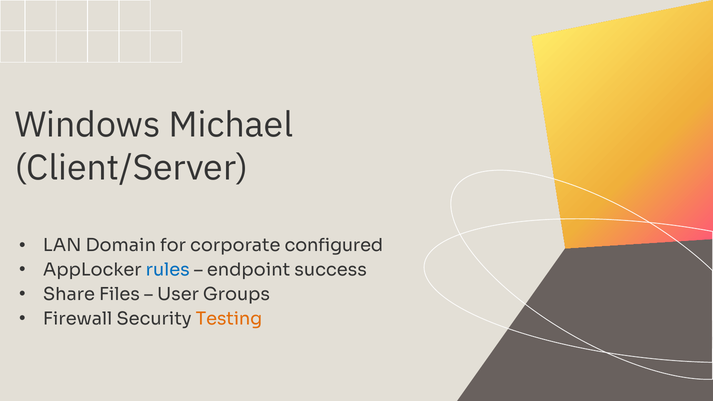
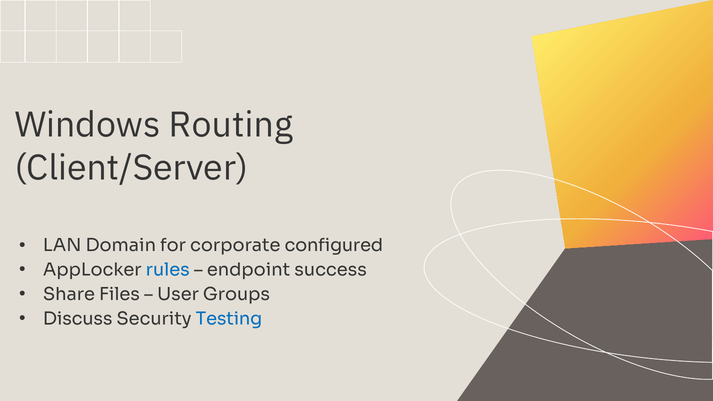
Michael: Michael -> Routing
Firewall: Firewall -> Discuss
Testing colour: orange -> blue
